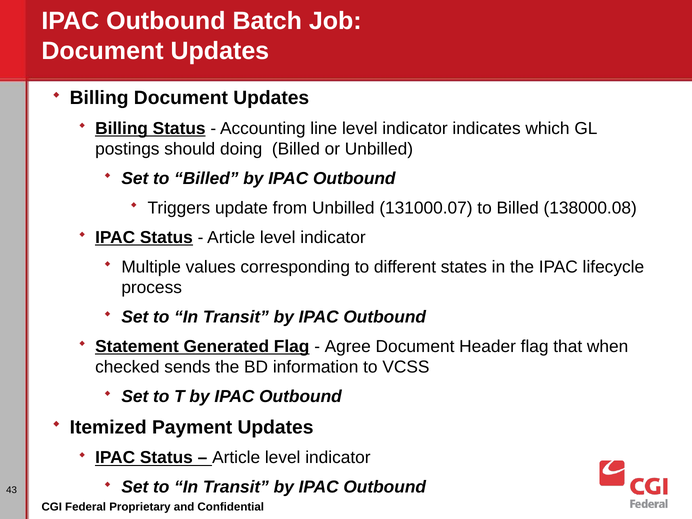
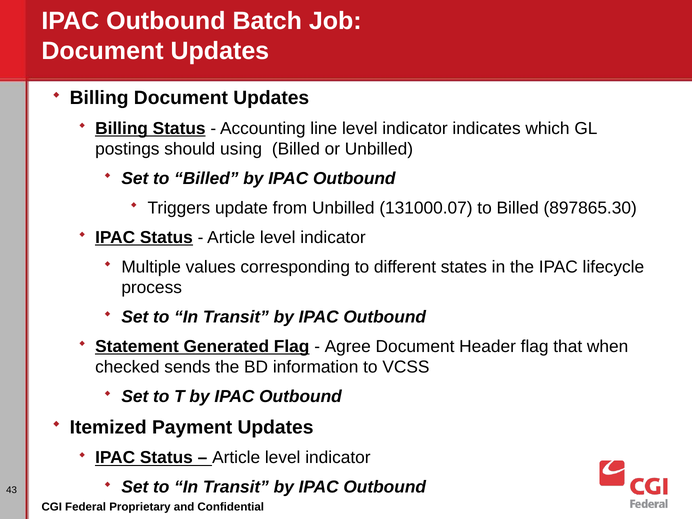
doing: doing -> using
138000.08: 138000.08 -> 897865.30
